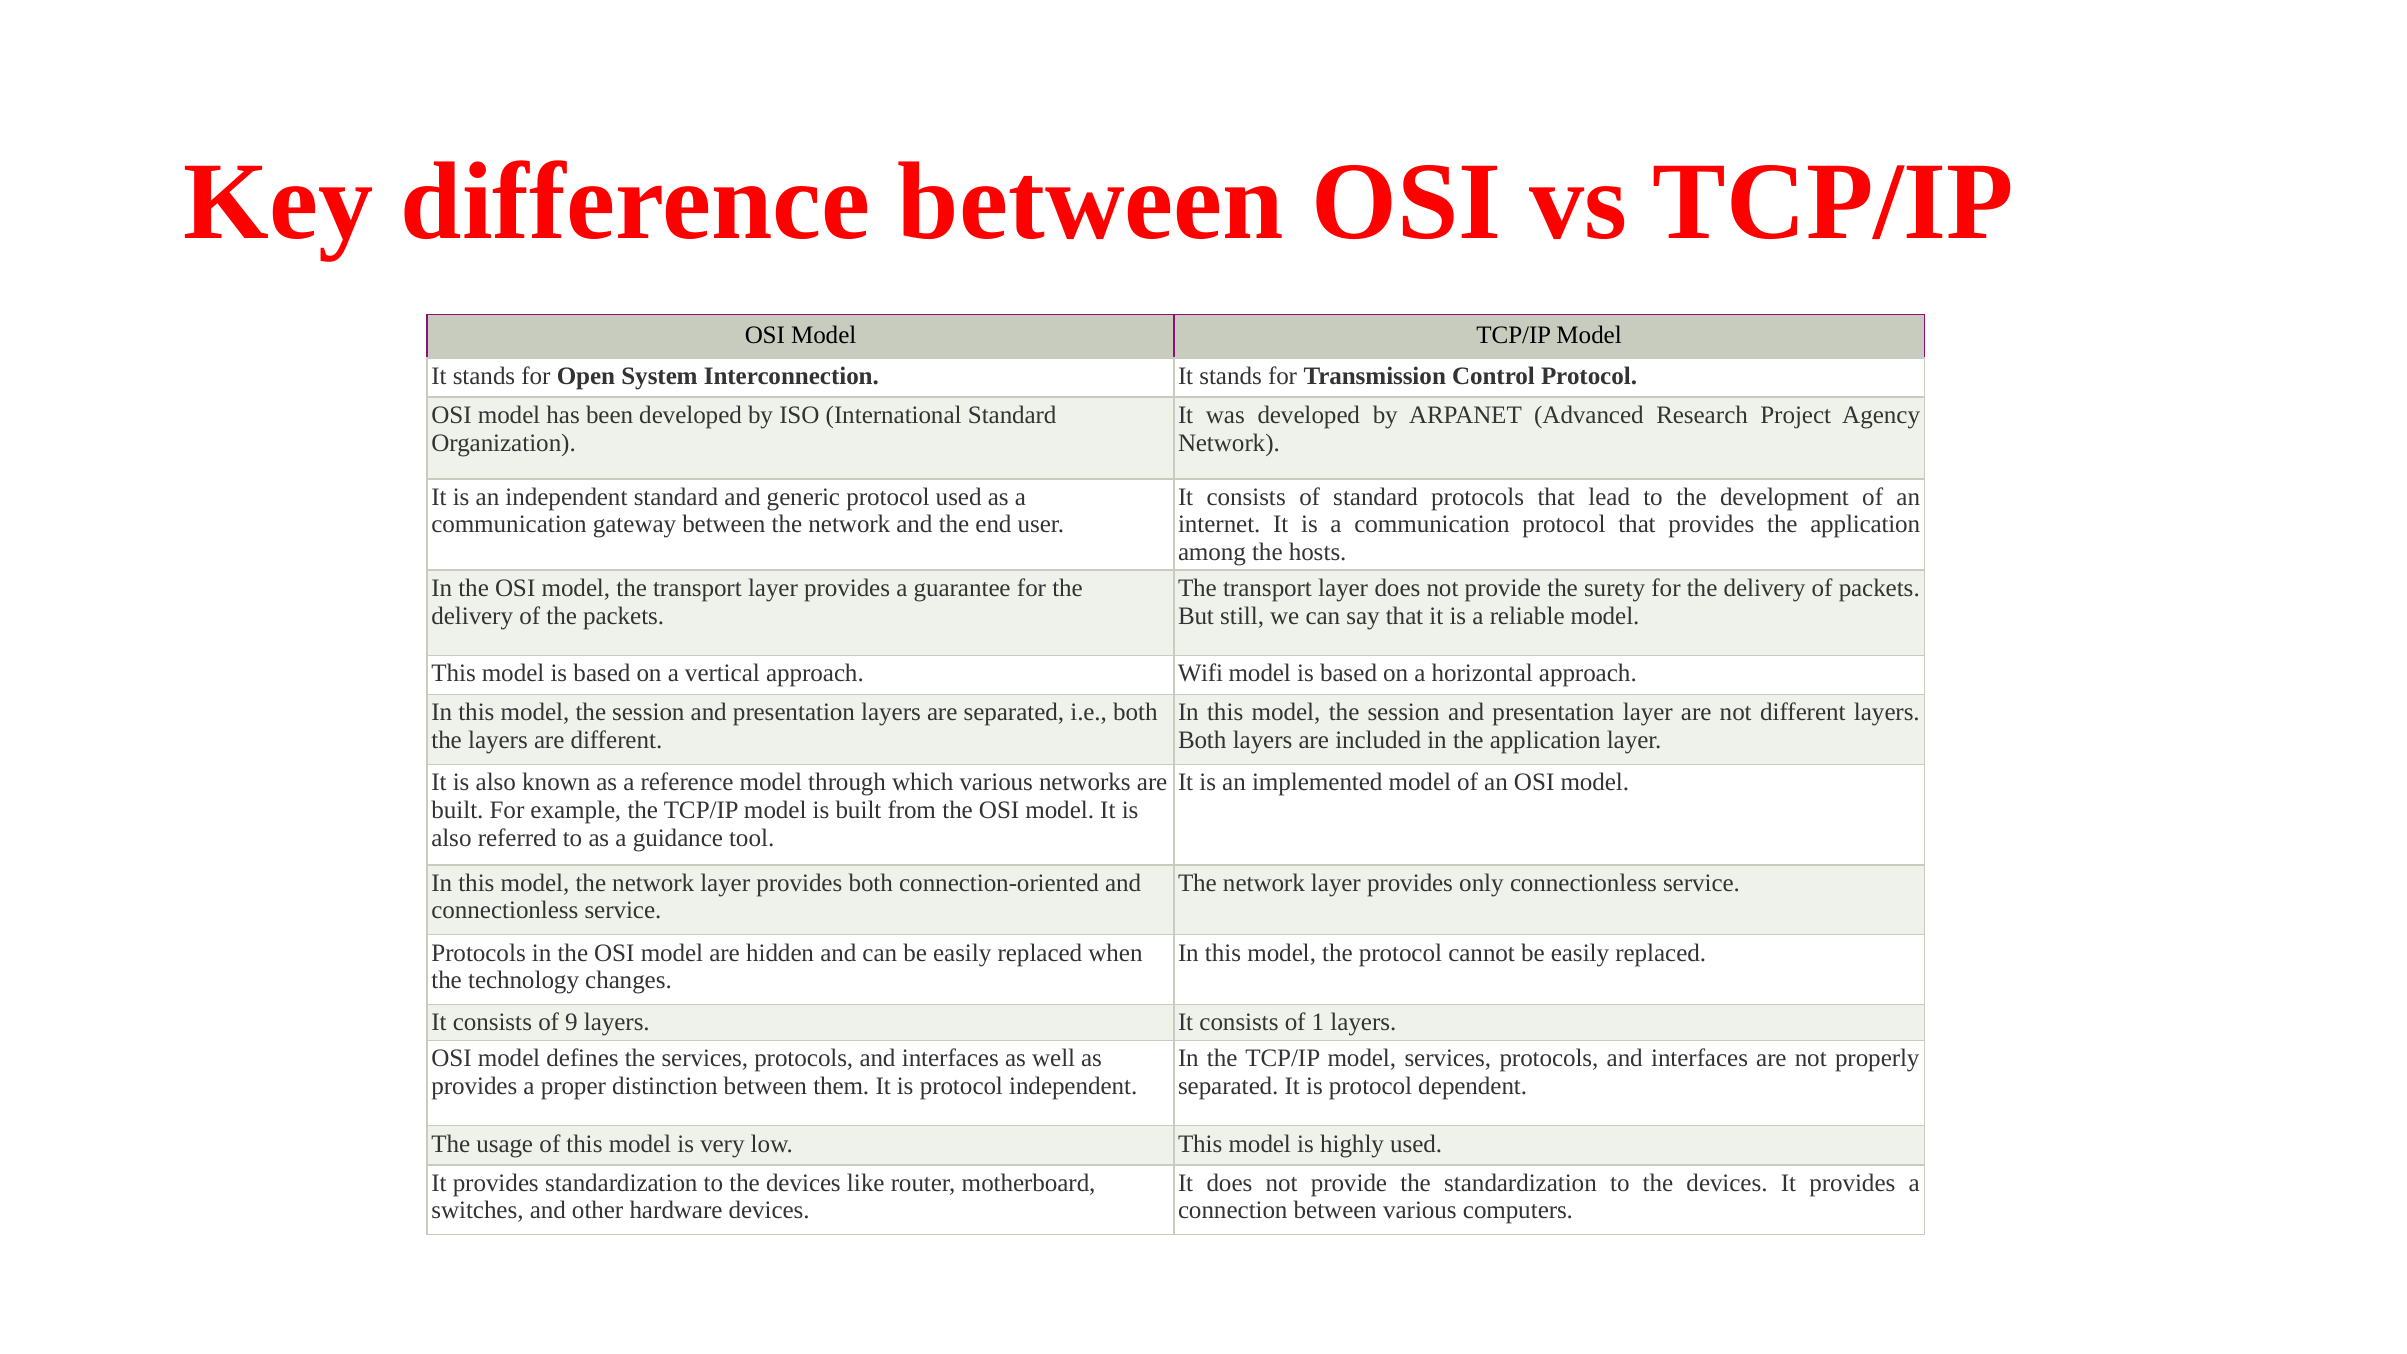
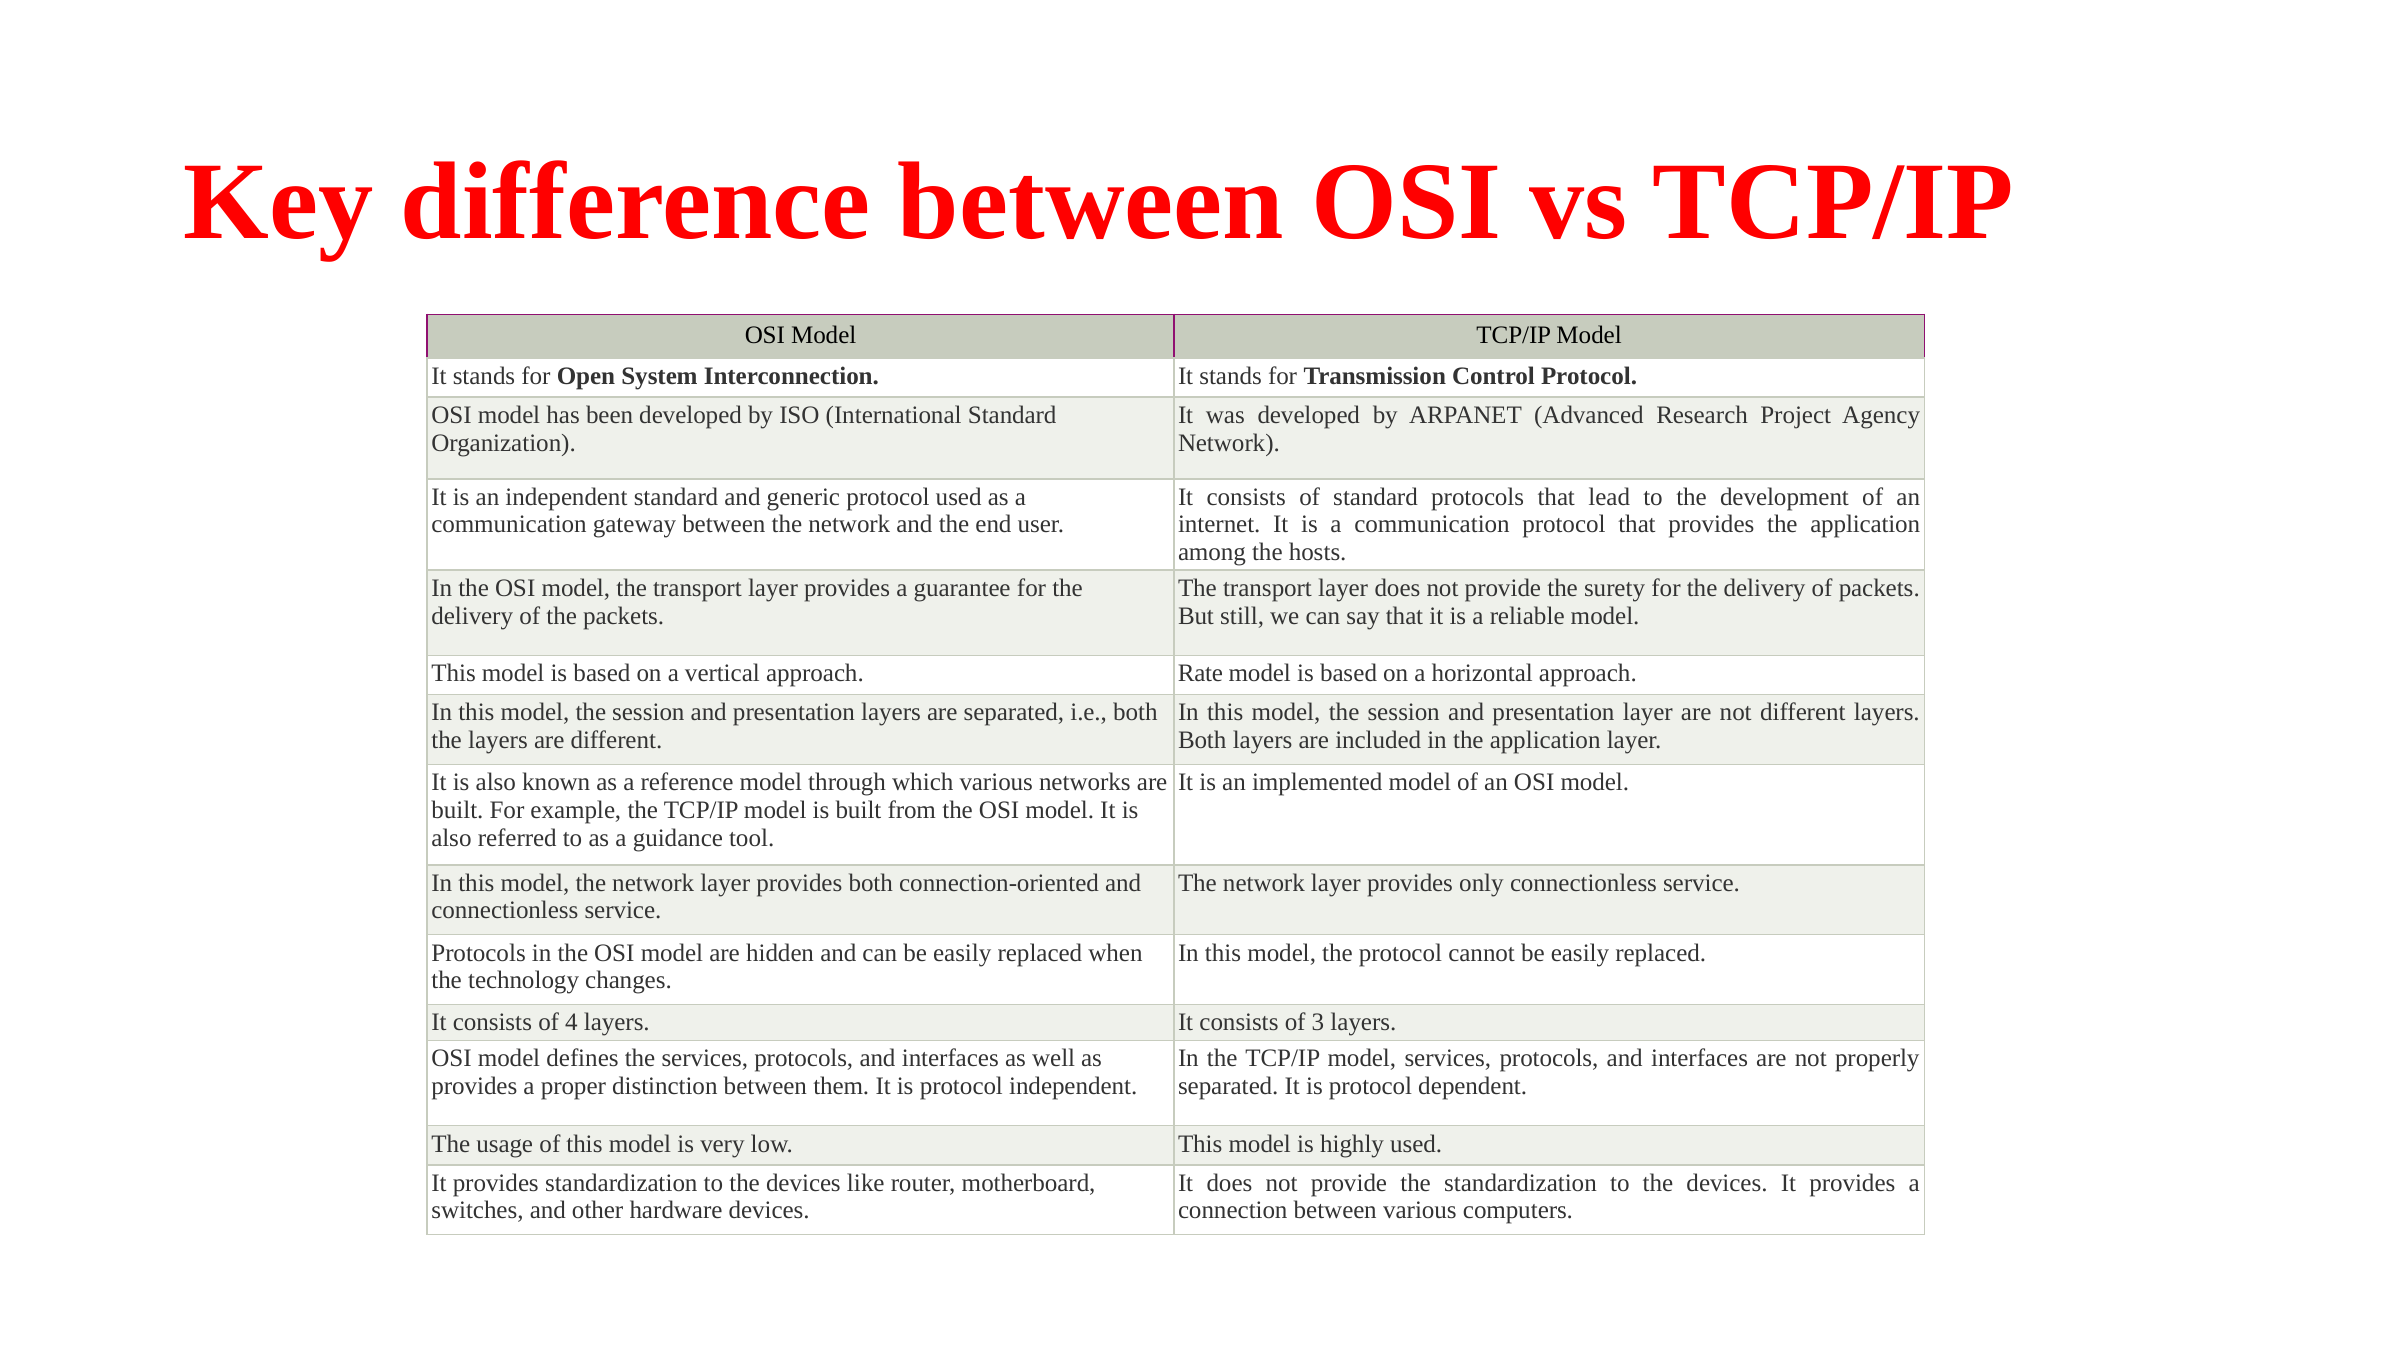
Wifi: Wifi -> Rate
9: 9 -> 4
1: 1 -> 3
